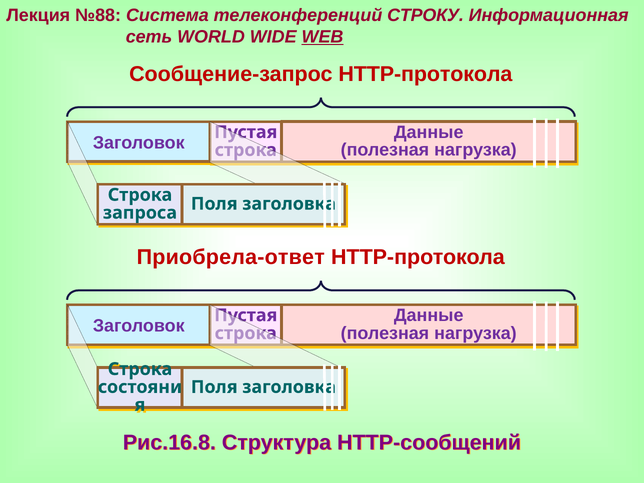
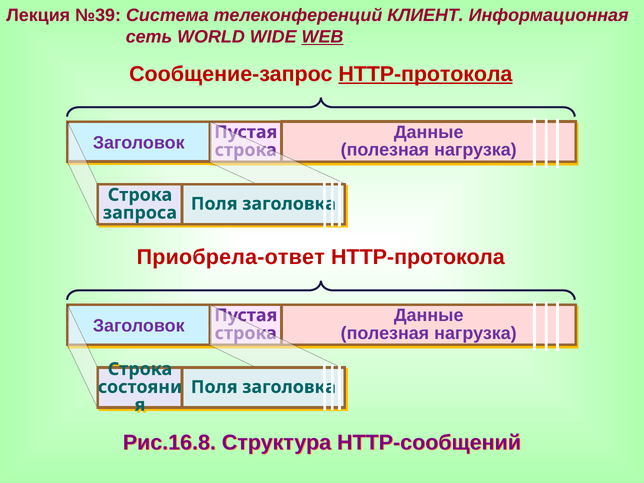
№88: №88 -> №39
СТРОКУ: СТРОКУ -> КЛИЕНТ
НТТР-протокола at (425, 74) underline: none -> present
